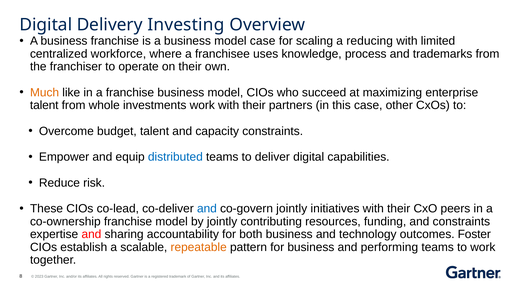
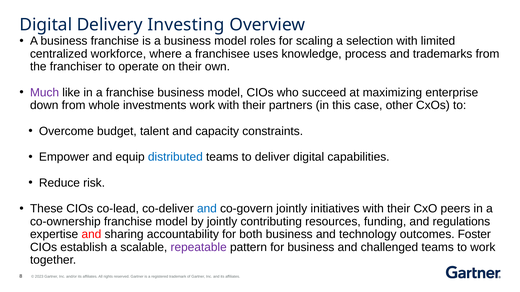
model case: case -> roles
reducing: reducing -> selection
Much colour: orange -> purple
talent at (44, 106): talent -> down
and constraints: constraints -> regulations
repeatable colour: orange -> purple
performing: performing -> challenged
